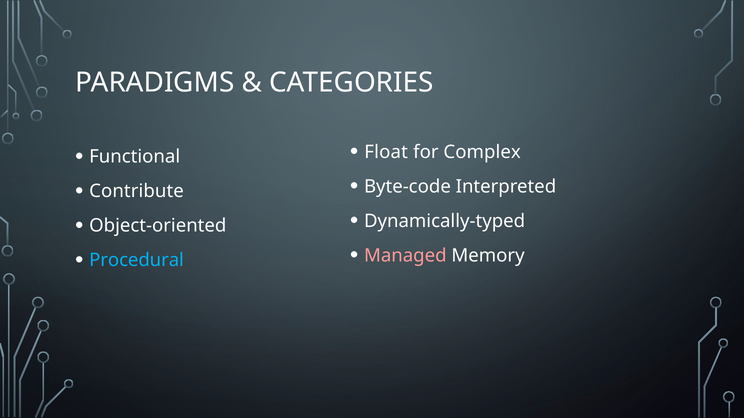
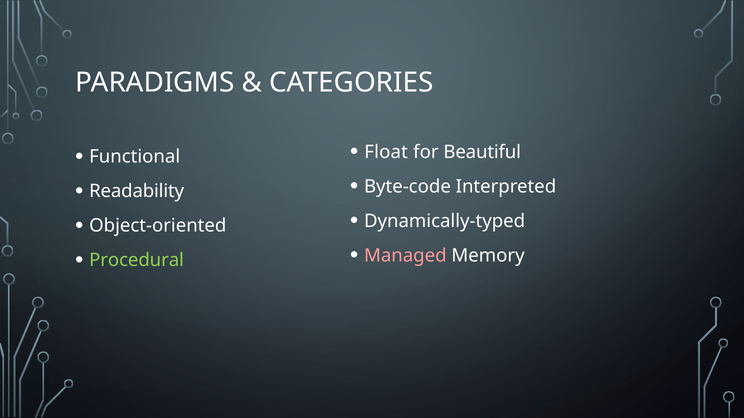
Complex: Complex -> Beautiful
Contribute: Contribute -> Readability
Procedural colour: light blue -> light green
